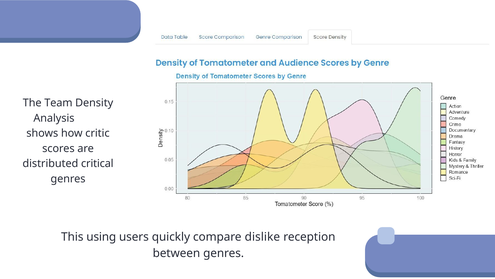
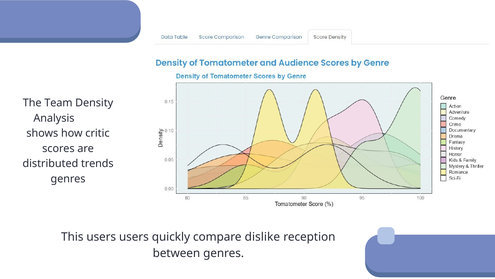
critical: critical -> trends
This using: using -> users
